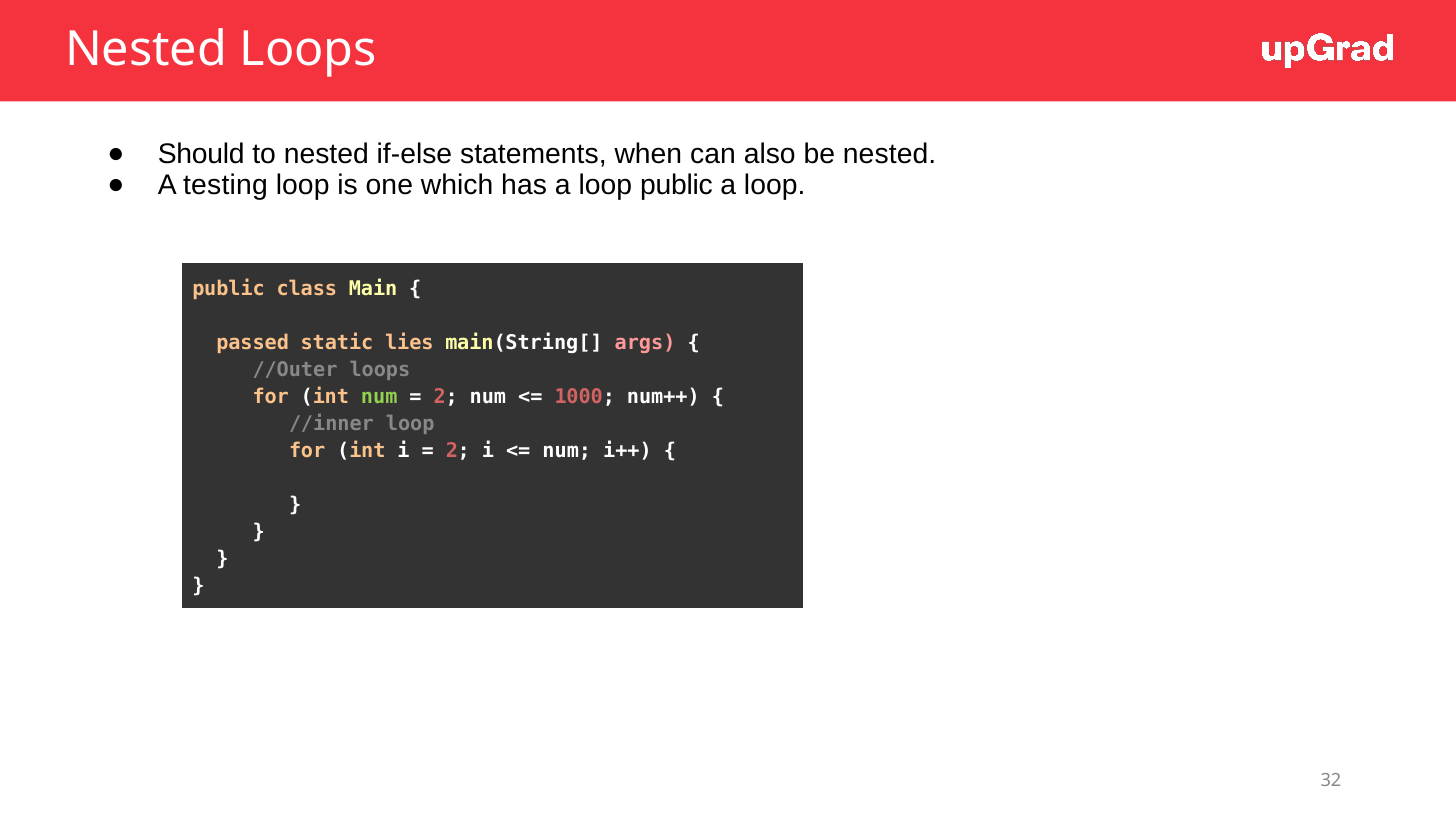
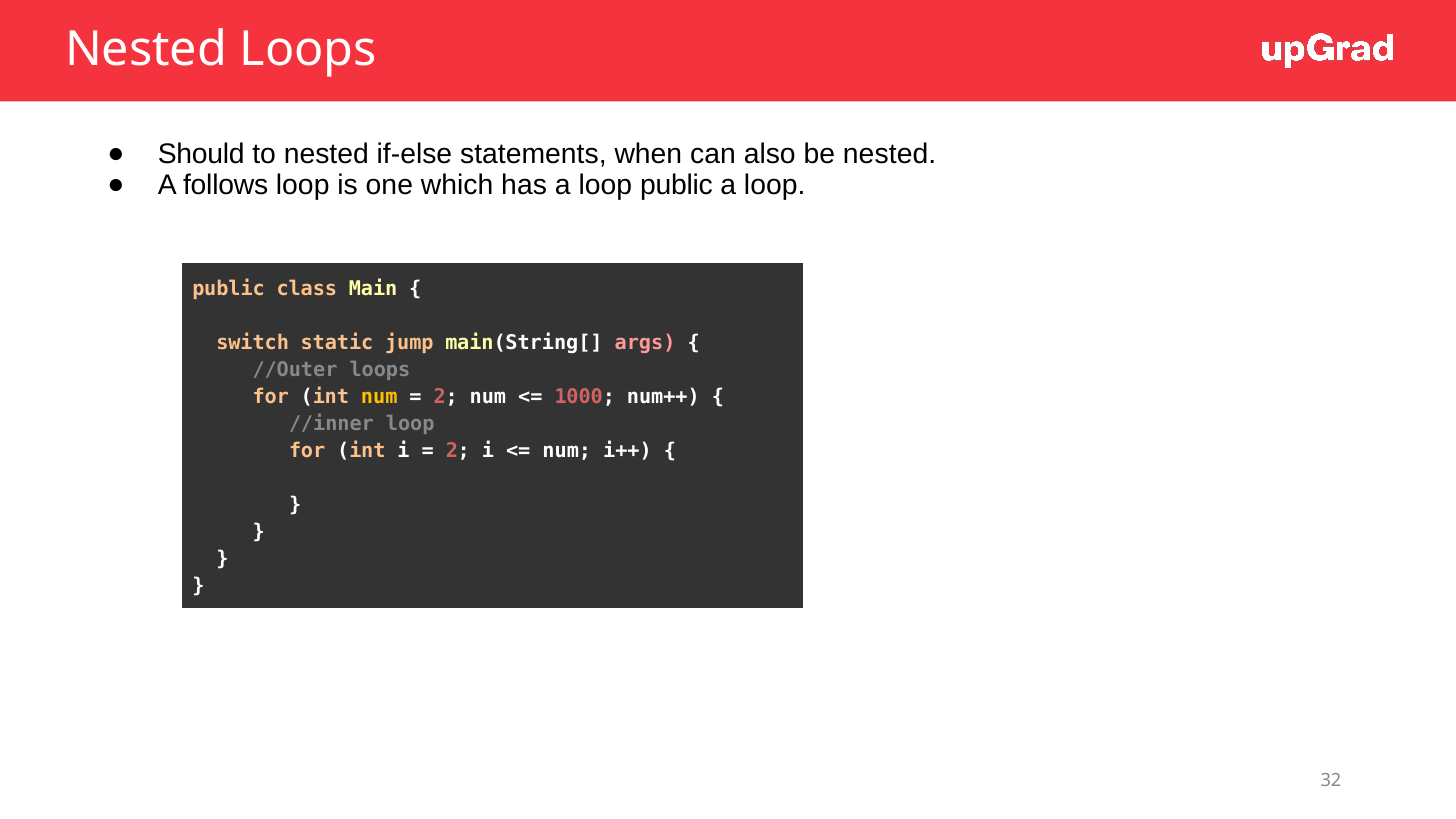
testing: testing -> follows
passed: passed -> switch
lies: lies -> jump
num at (379, 397) colour: light green -> yellow
